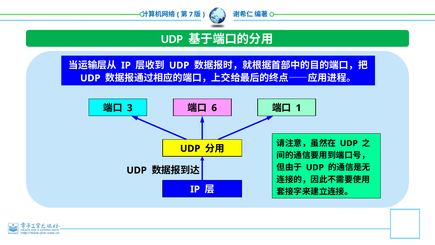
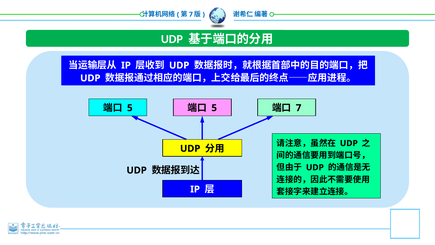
3 at (130, 108): 3 -> 5
6 at (214, 108): 6 -> 5
1 at (299, 108): 1 -> 7
